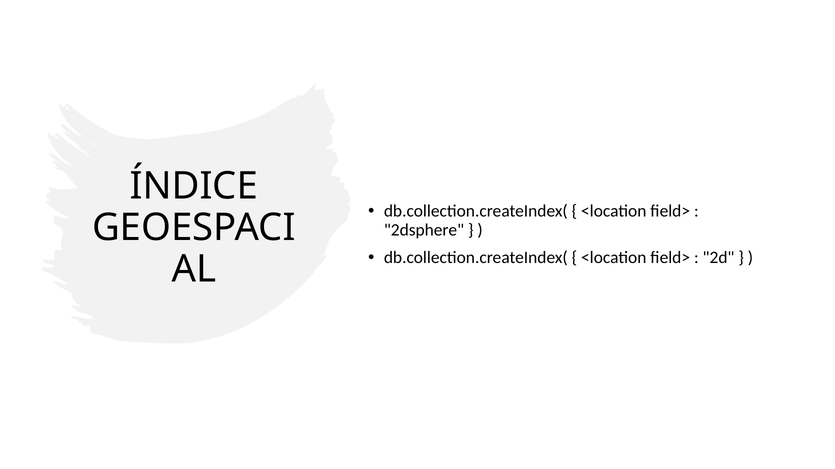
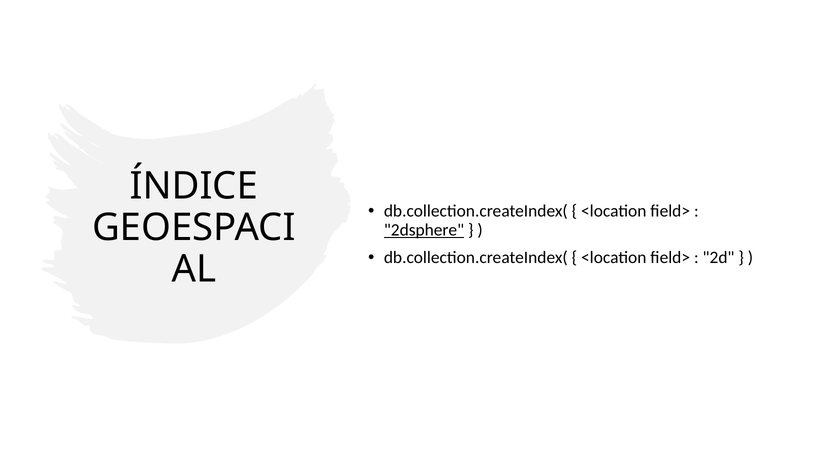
2dsphere underline: none -> present
